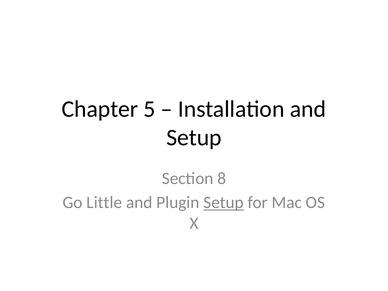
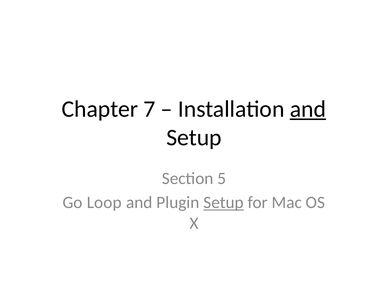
5: 5 -> 7
and at (308, 109) underline: none -> present
8: 8 -> 5
Little: Little -> Loop
